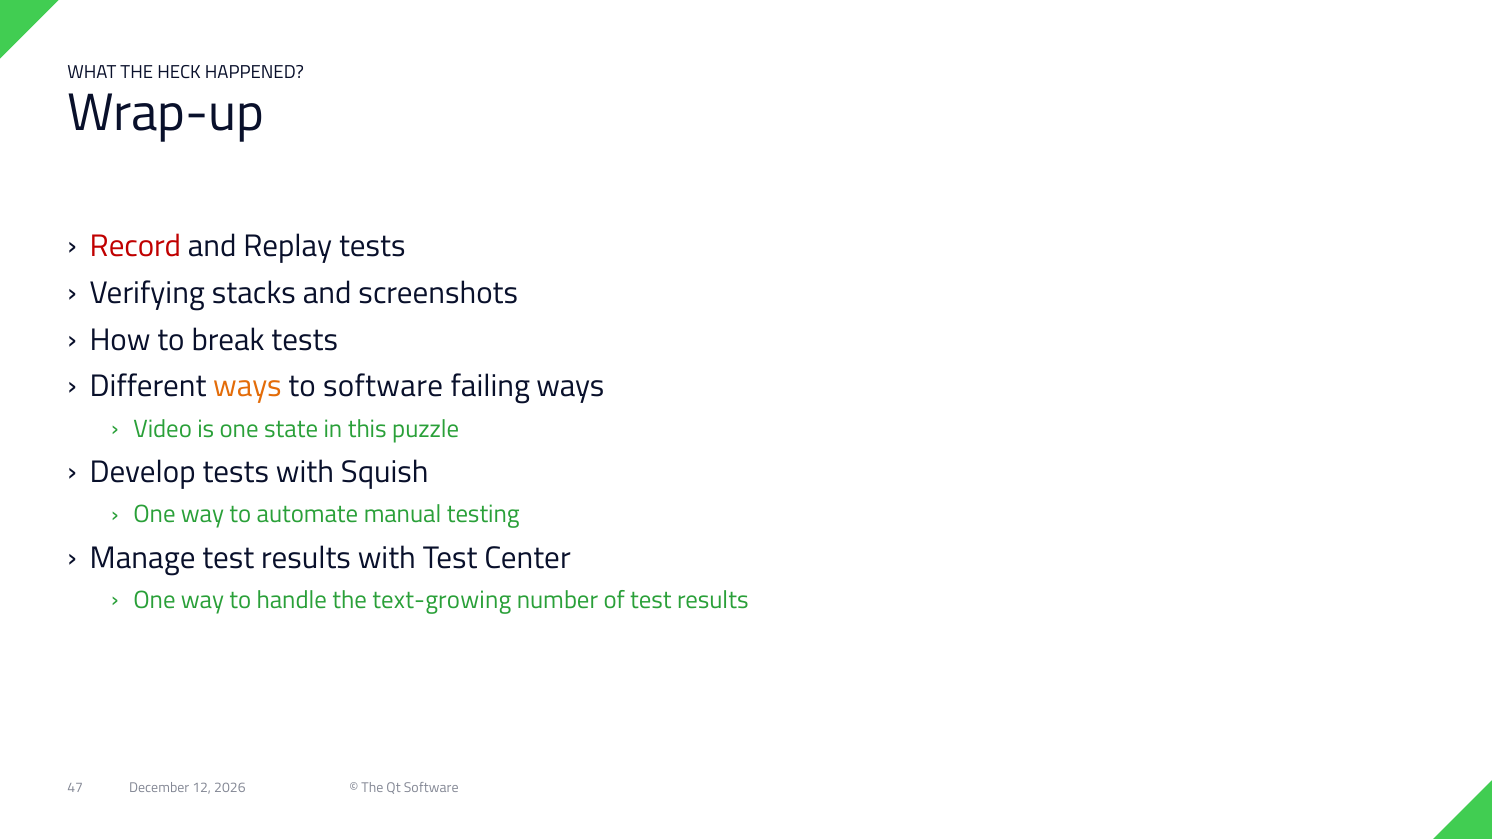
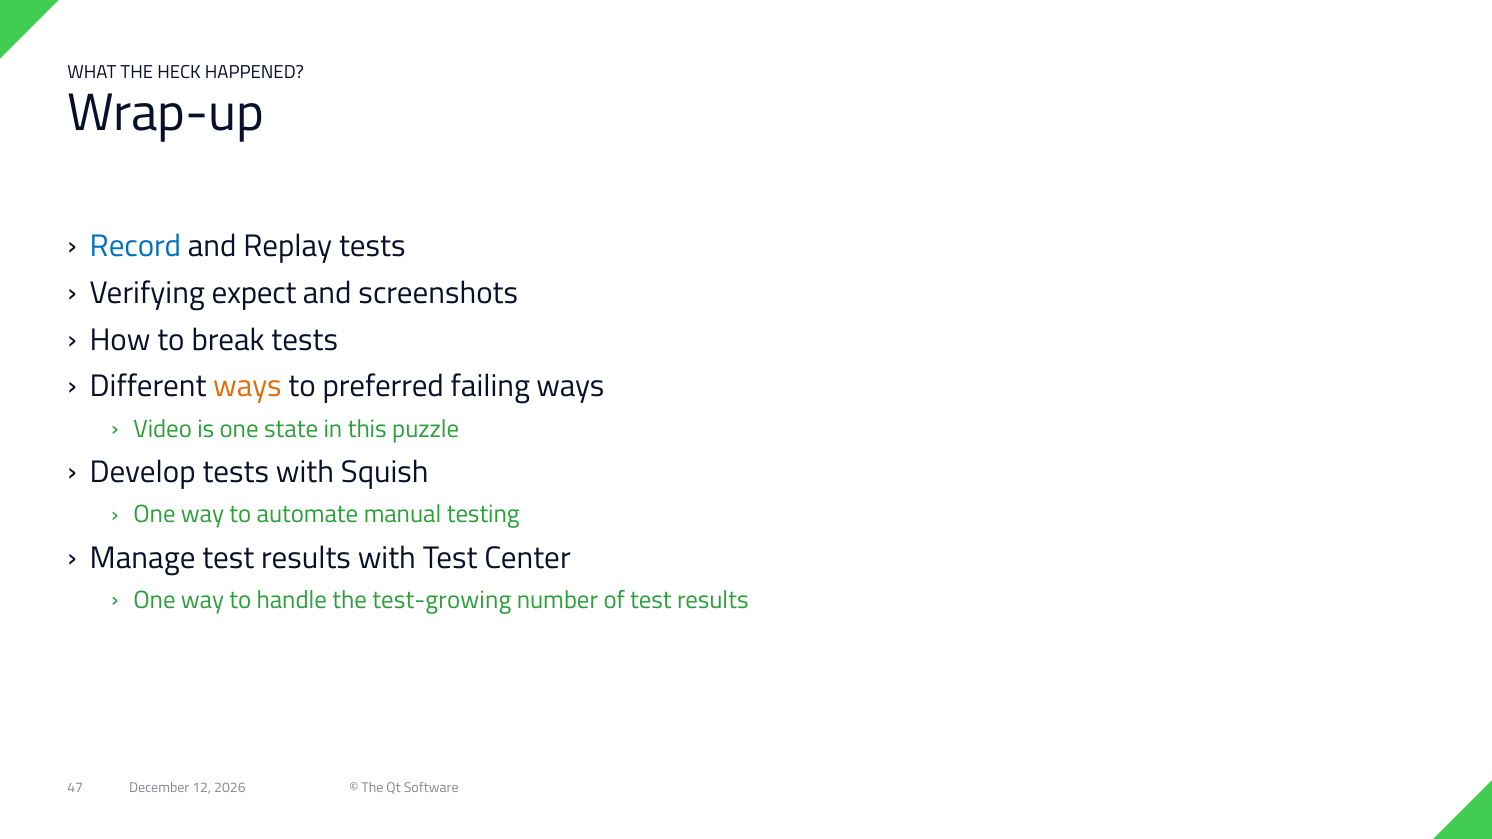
Record colour: red -> blue
stacks: stacks -> expect
to software: software -> preferred
text-growing: text-growing -> test-growing
